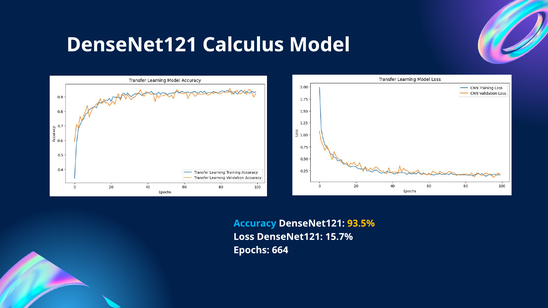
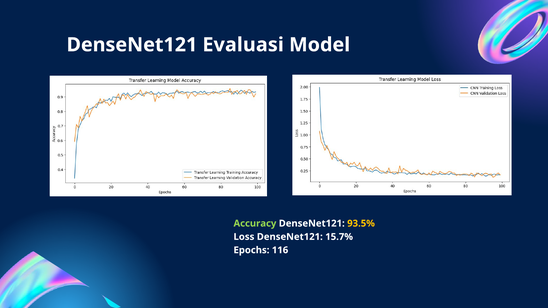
Calculus: Calculus -> Evaluasi
Accuracy colour: light blue -> light green
664: 664 -> 116
